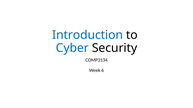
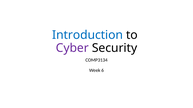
Cyber colour: blue -> purple
